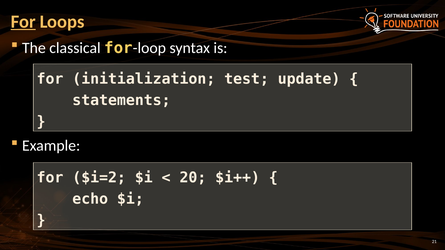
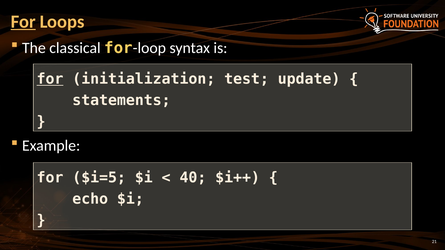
for at (50, 79) underline: none -> present
$i=2: $i=2 -> $i=5
20: 20 -> 40
